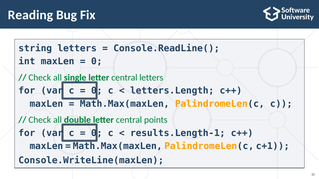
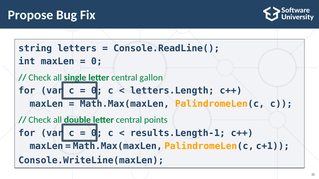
Reading: Reading -> Propose
central letters: letters -> gallon
